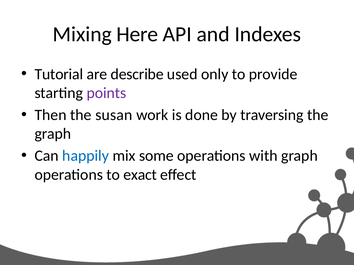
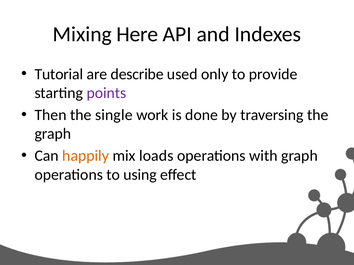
susan: susan -> single
happily colour: blue -> orange
some: some -> loads
exact: exact -> using
